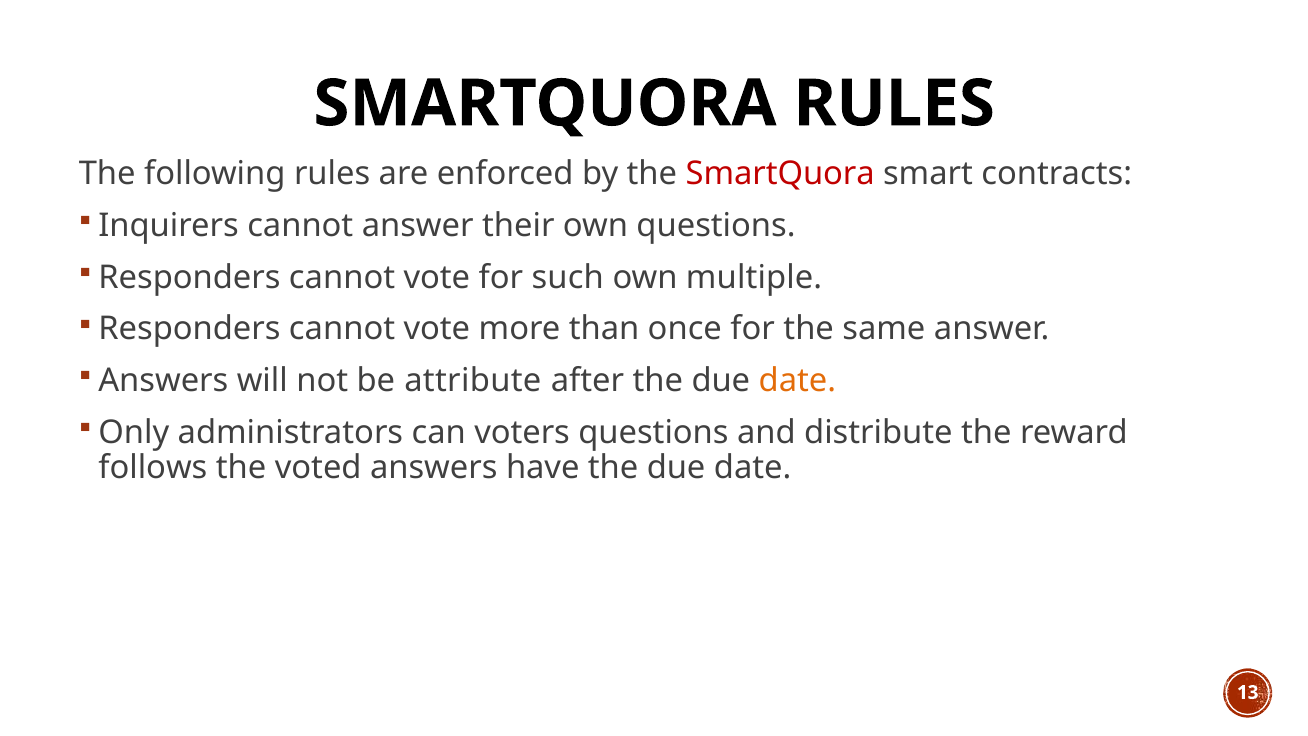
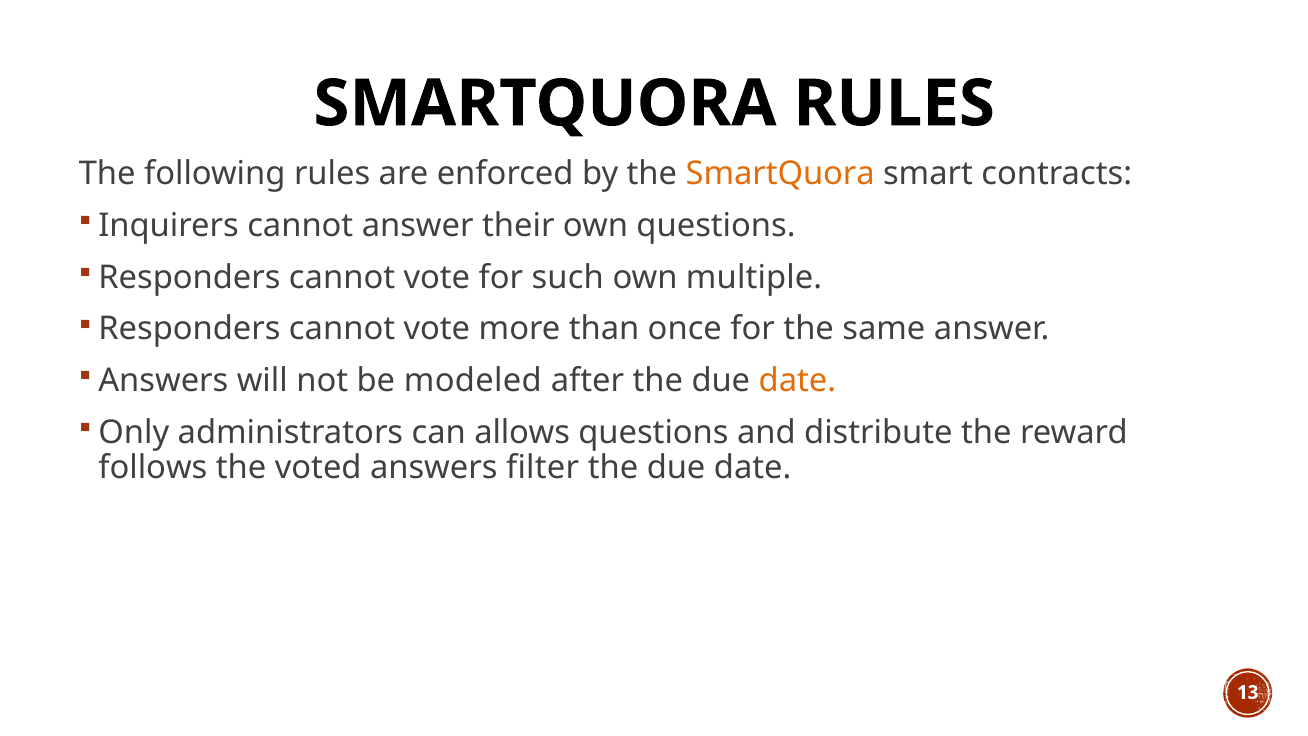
SmartQuora at (780, 174) colour: red -> orange
attribute: attribute -> modeled
voters: voters -> allows
have: have -> filter
